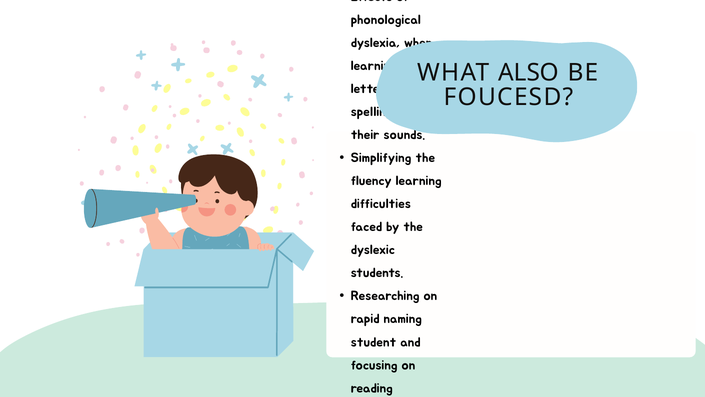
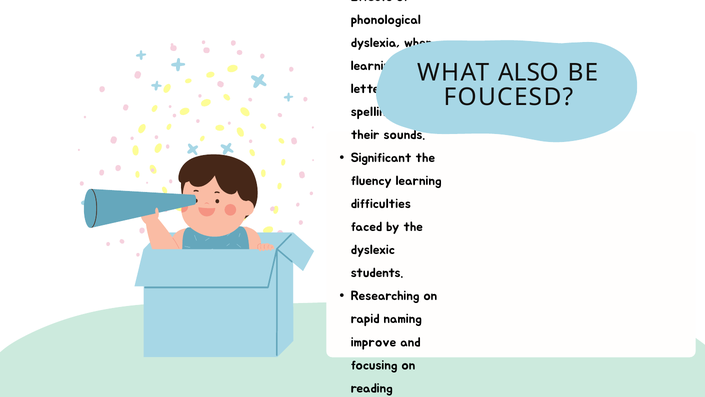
Simplifying: Simplifying -> Significant
student: student -> improve
